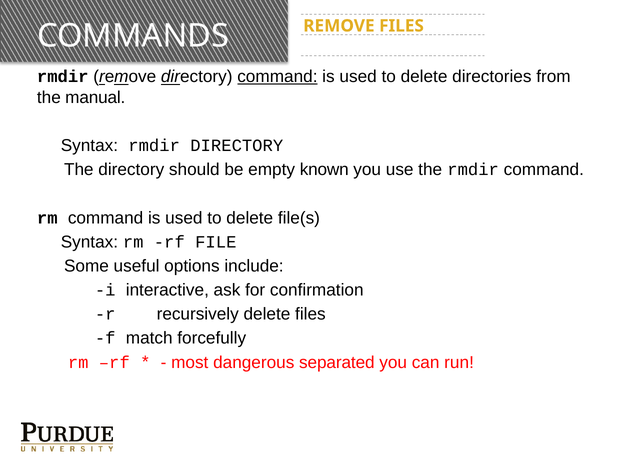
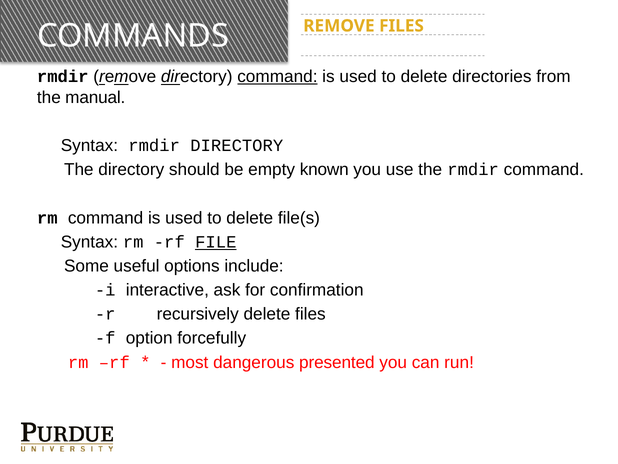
FILE underline: none -> present
match: match -> option
separated: separated -> presented
